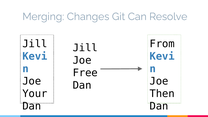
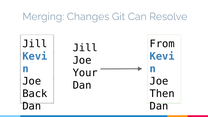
Free: Free -> Your
Your: Your -> Back
